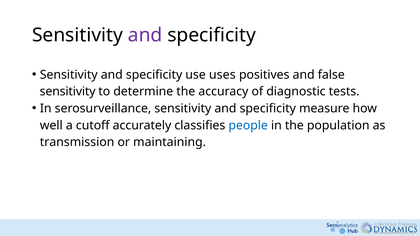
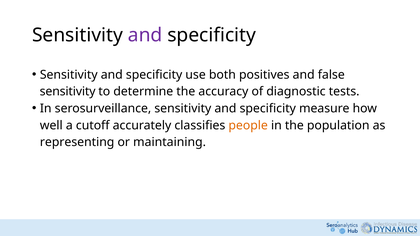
uses: uses -> both
people colour: blue -> orange
transmission: transmission -> representing
